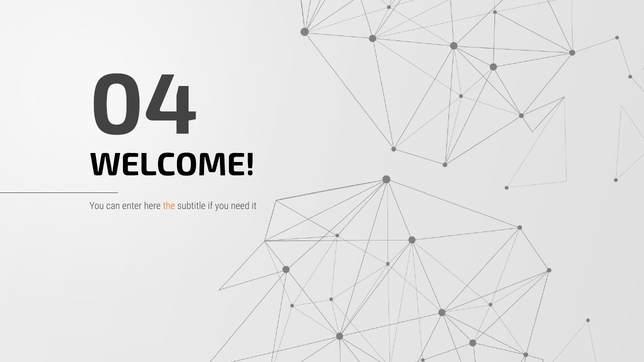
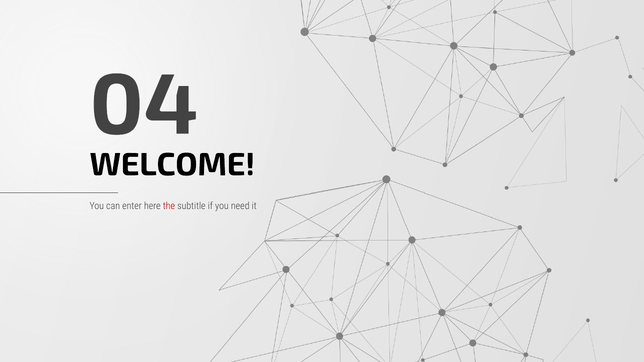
the colour: orange -> red
